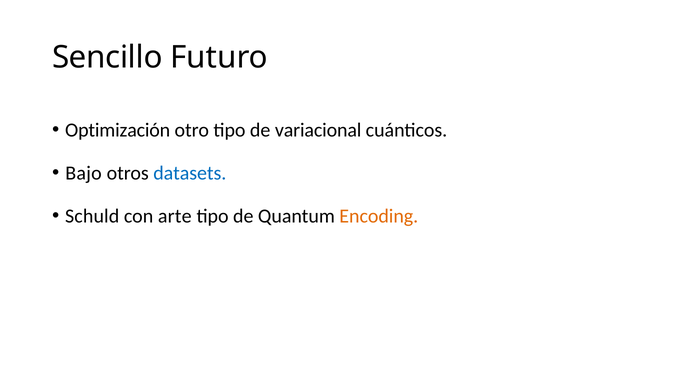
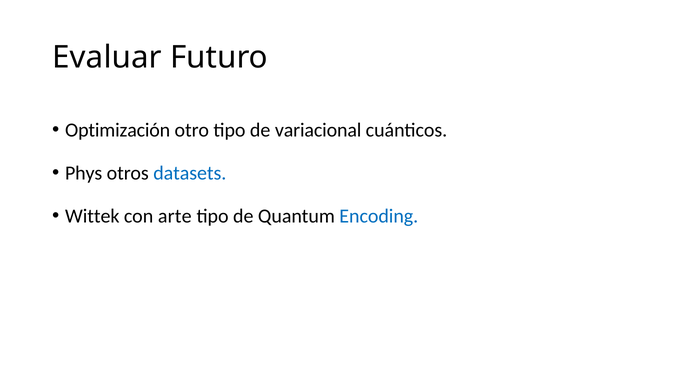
Sencillo: Sencillo -> Evaluar
Bajo: Bajo -> Phys
Schuld: Schuld -> Wittek
Encoding colour: orange -> blue
